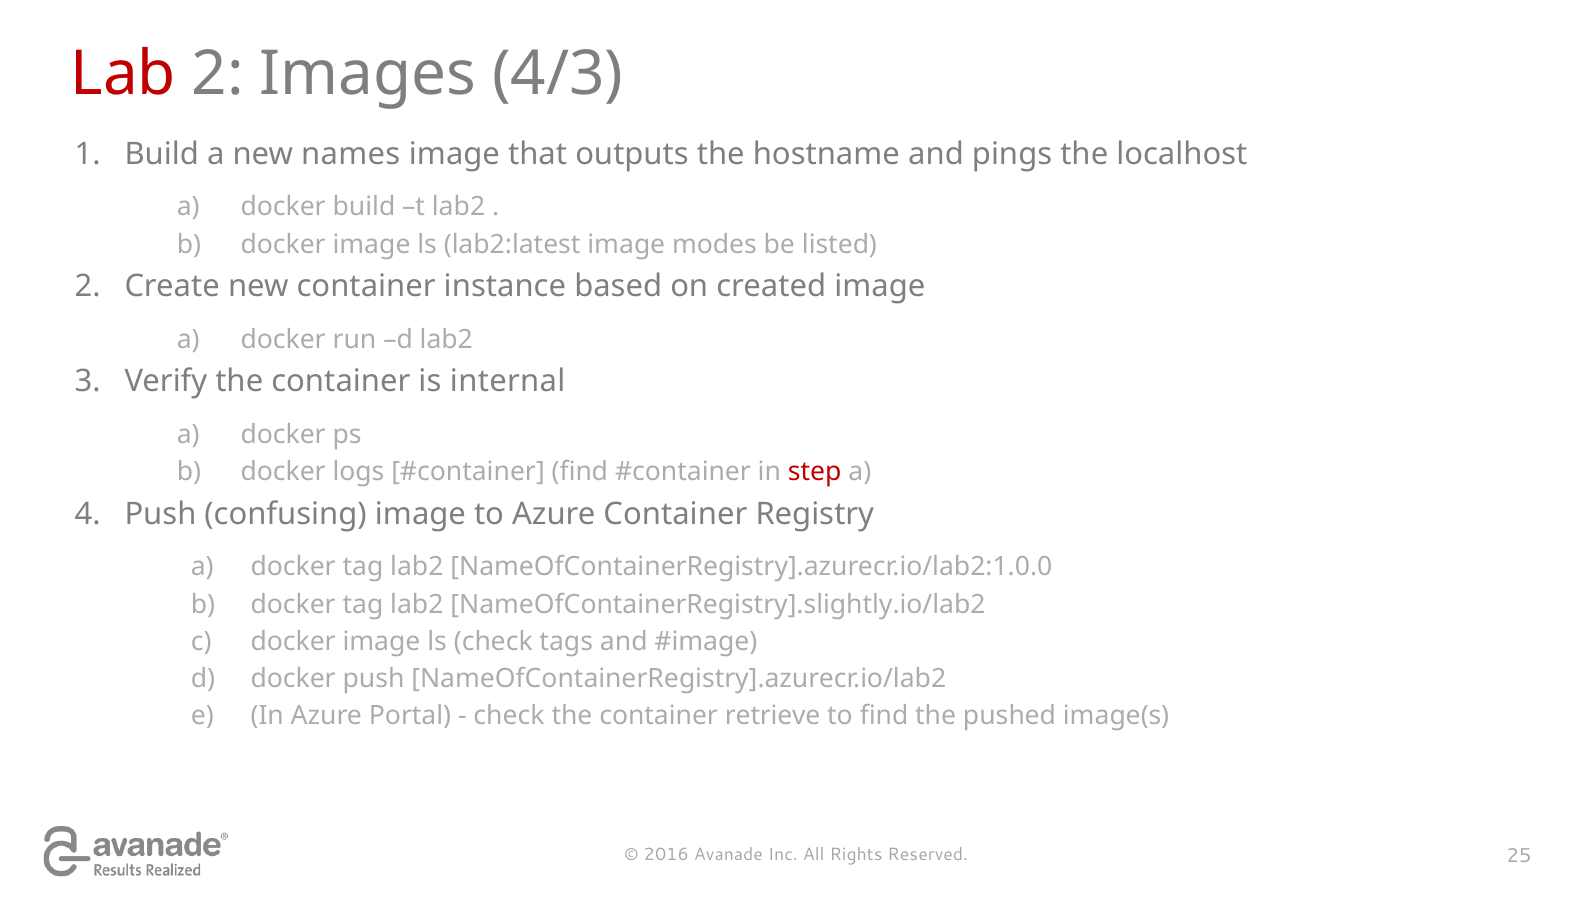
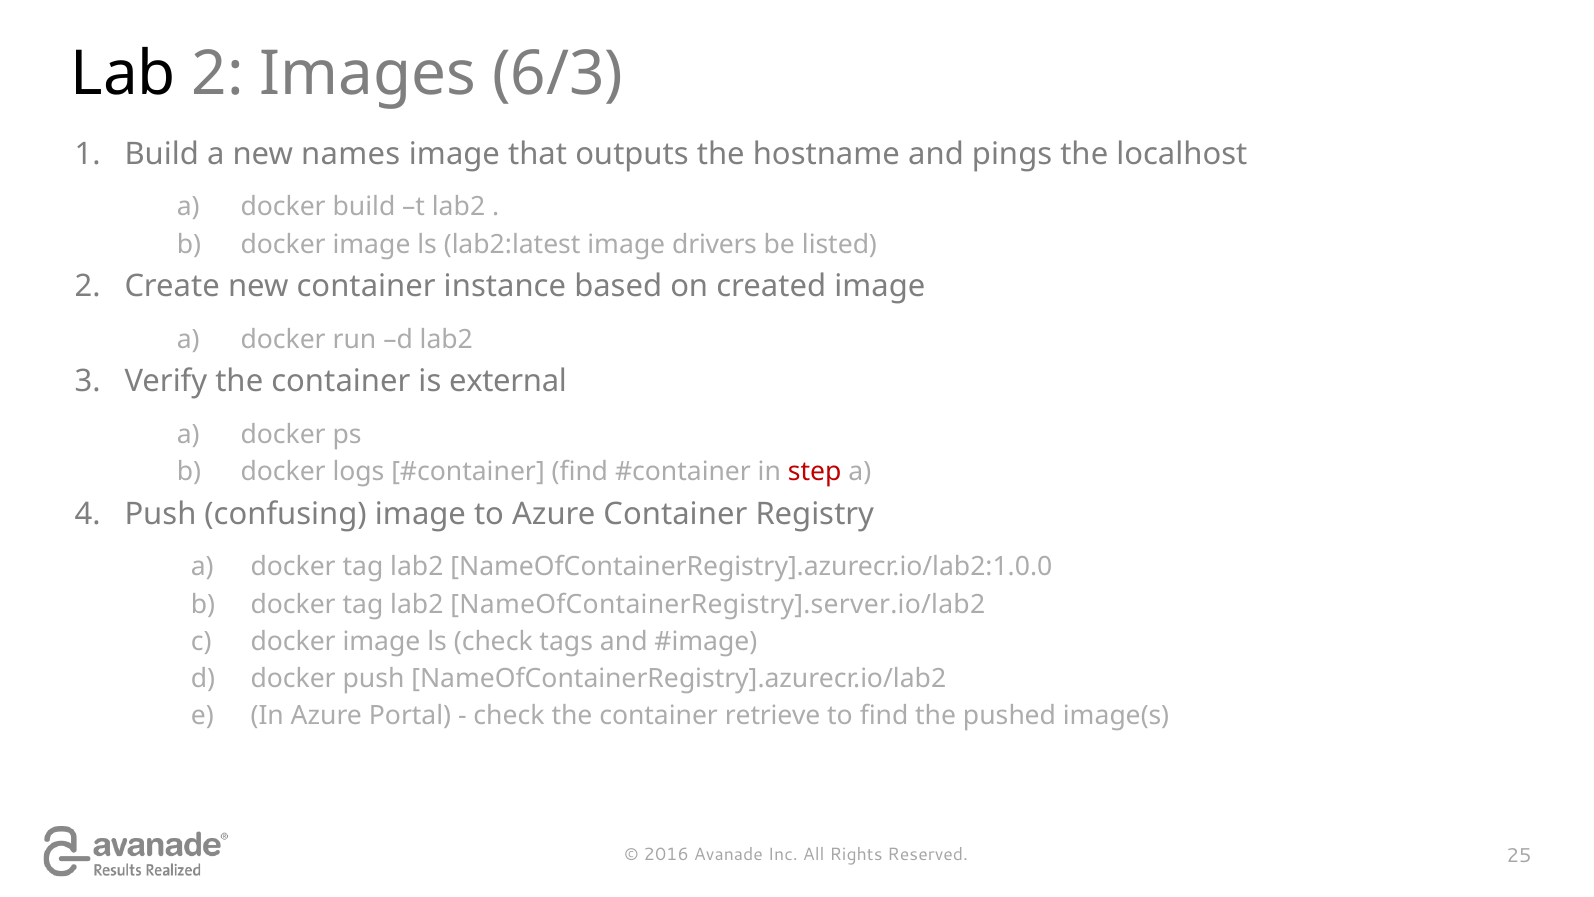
Lab colour: red -> black
4/3: 4/3 -> 6/3
modes: modes -> drivers
internal: internal -> external
NameOfContainerRegistry].slightly.io/lab2: NameOfContainerRegistry].slightly.io/lab2 -> NameOfContainerRegistry].server.io/lab2
